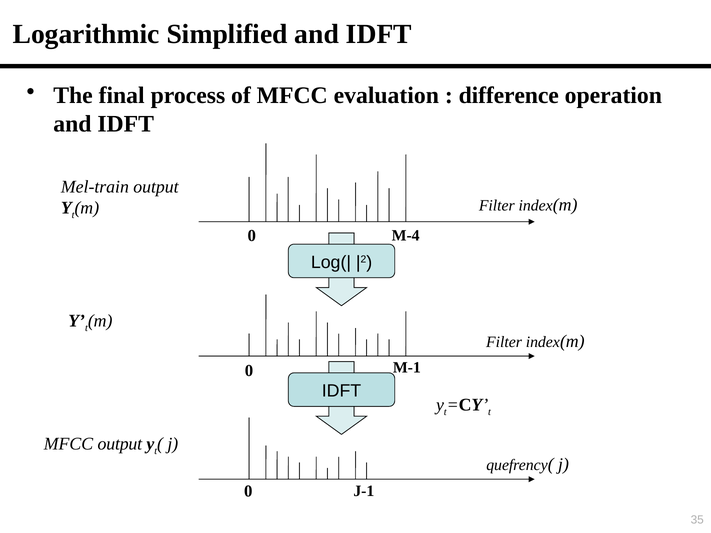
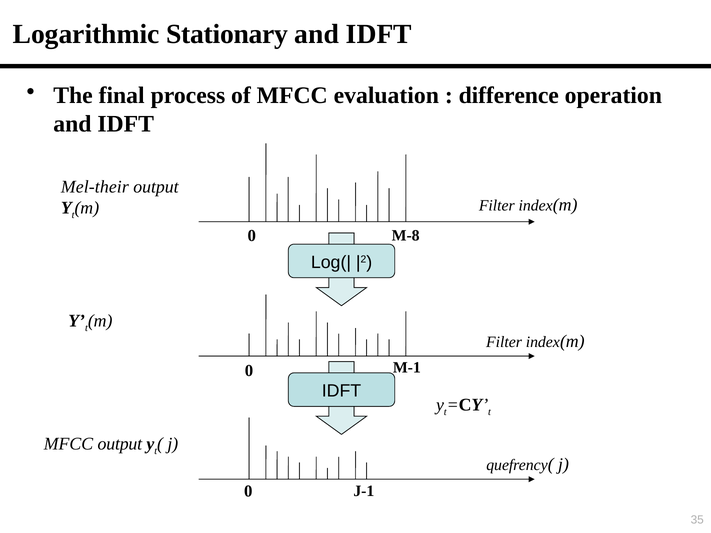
Simplified: Simplified -> Stationary
Mel-train: Mel-train -> Mel-their
M-4: M-4 -> M-8
